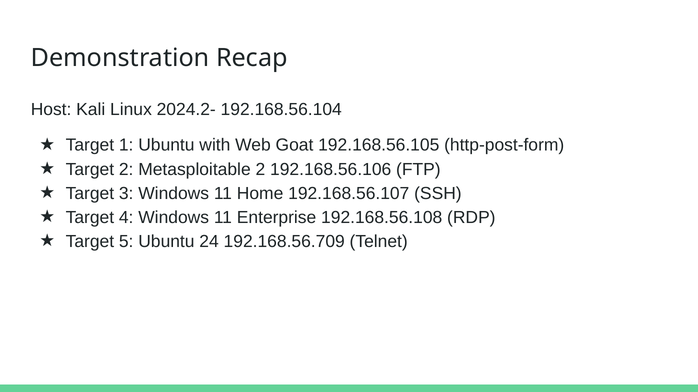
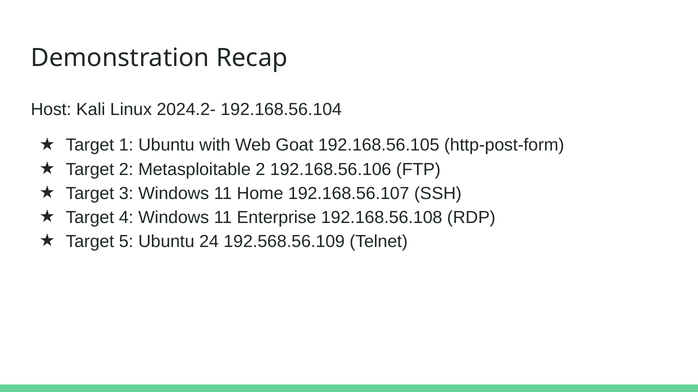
192.168.56.709: 192.168.56.709 -> 192.568.56.109
